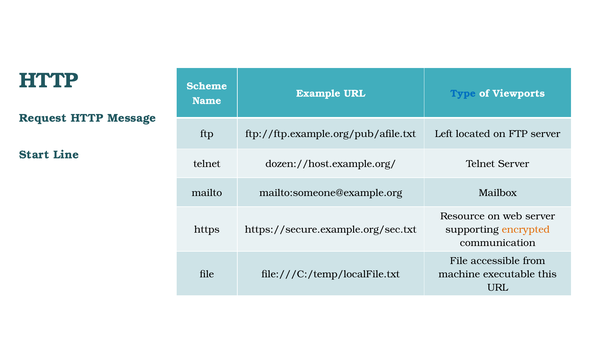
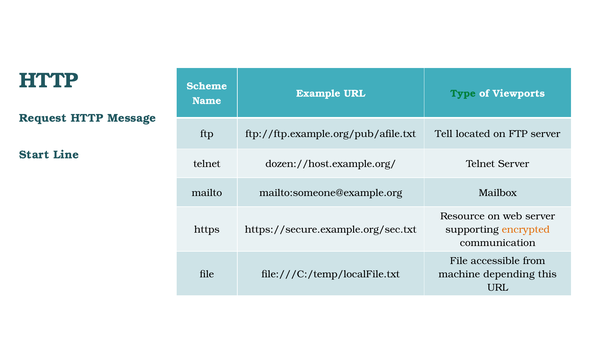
Type colour: blue -> green
Left: Left -> Tell
executable: executable -> depending
